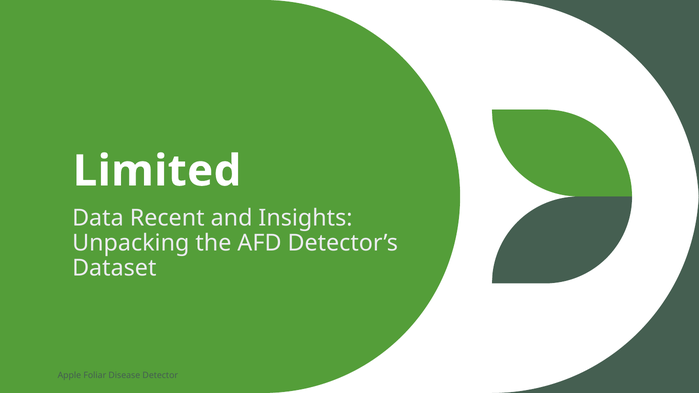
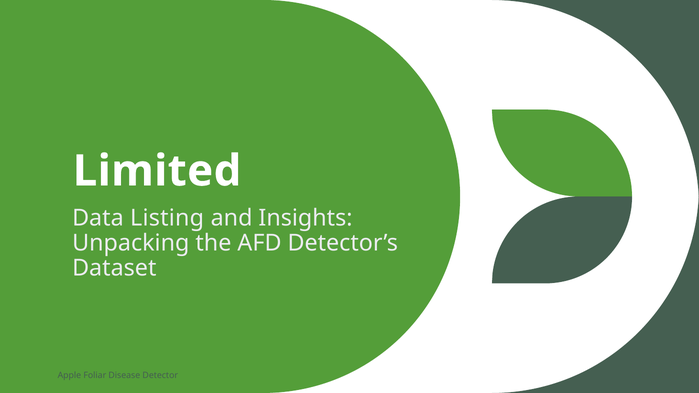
Recent: Recent -> Listing
